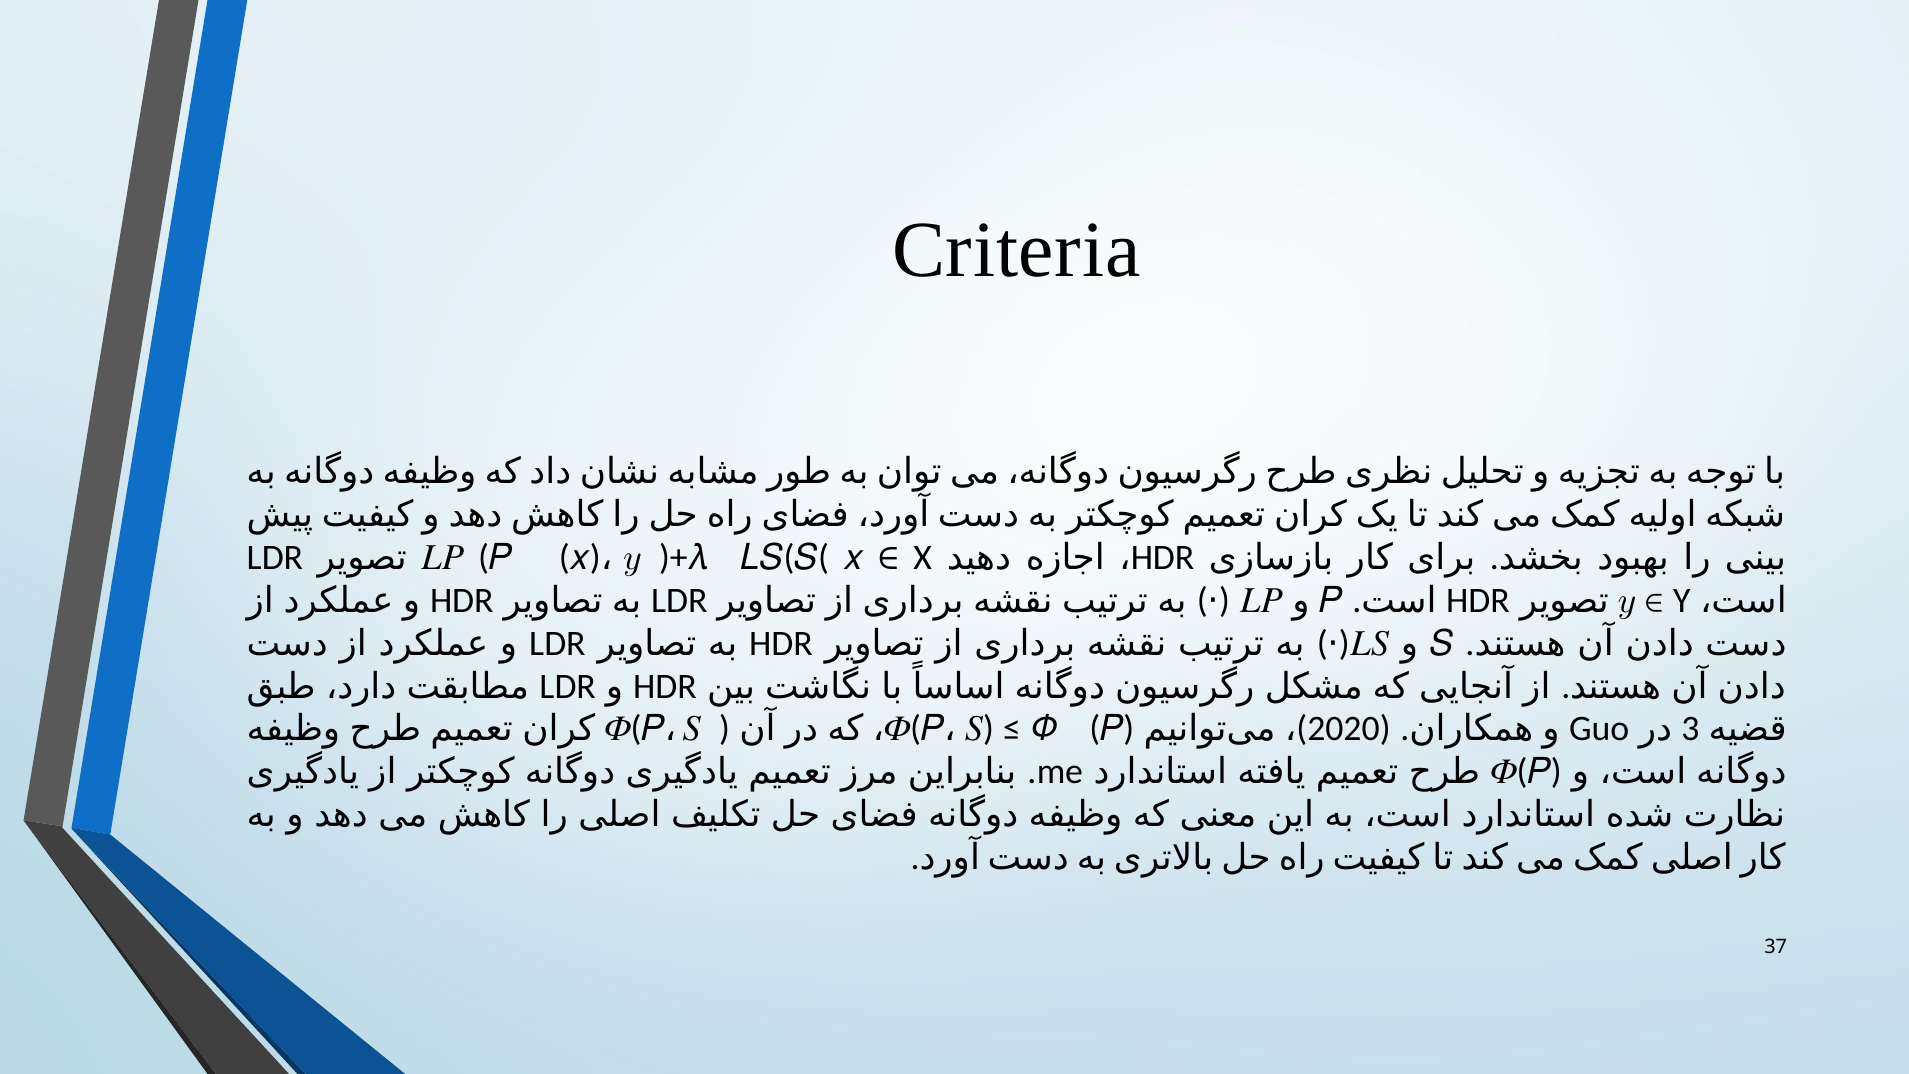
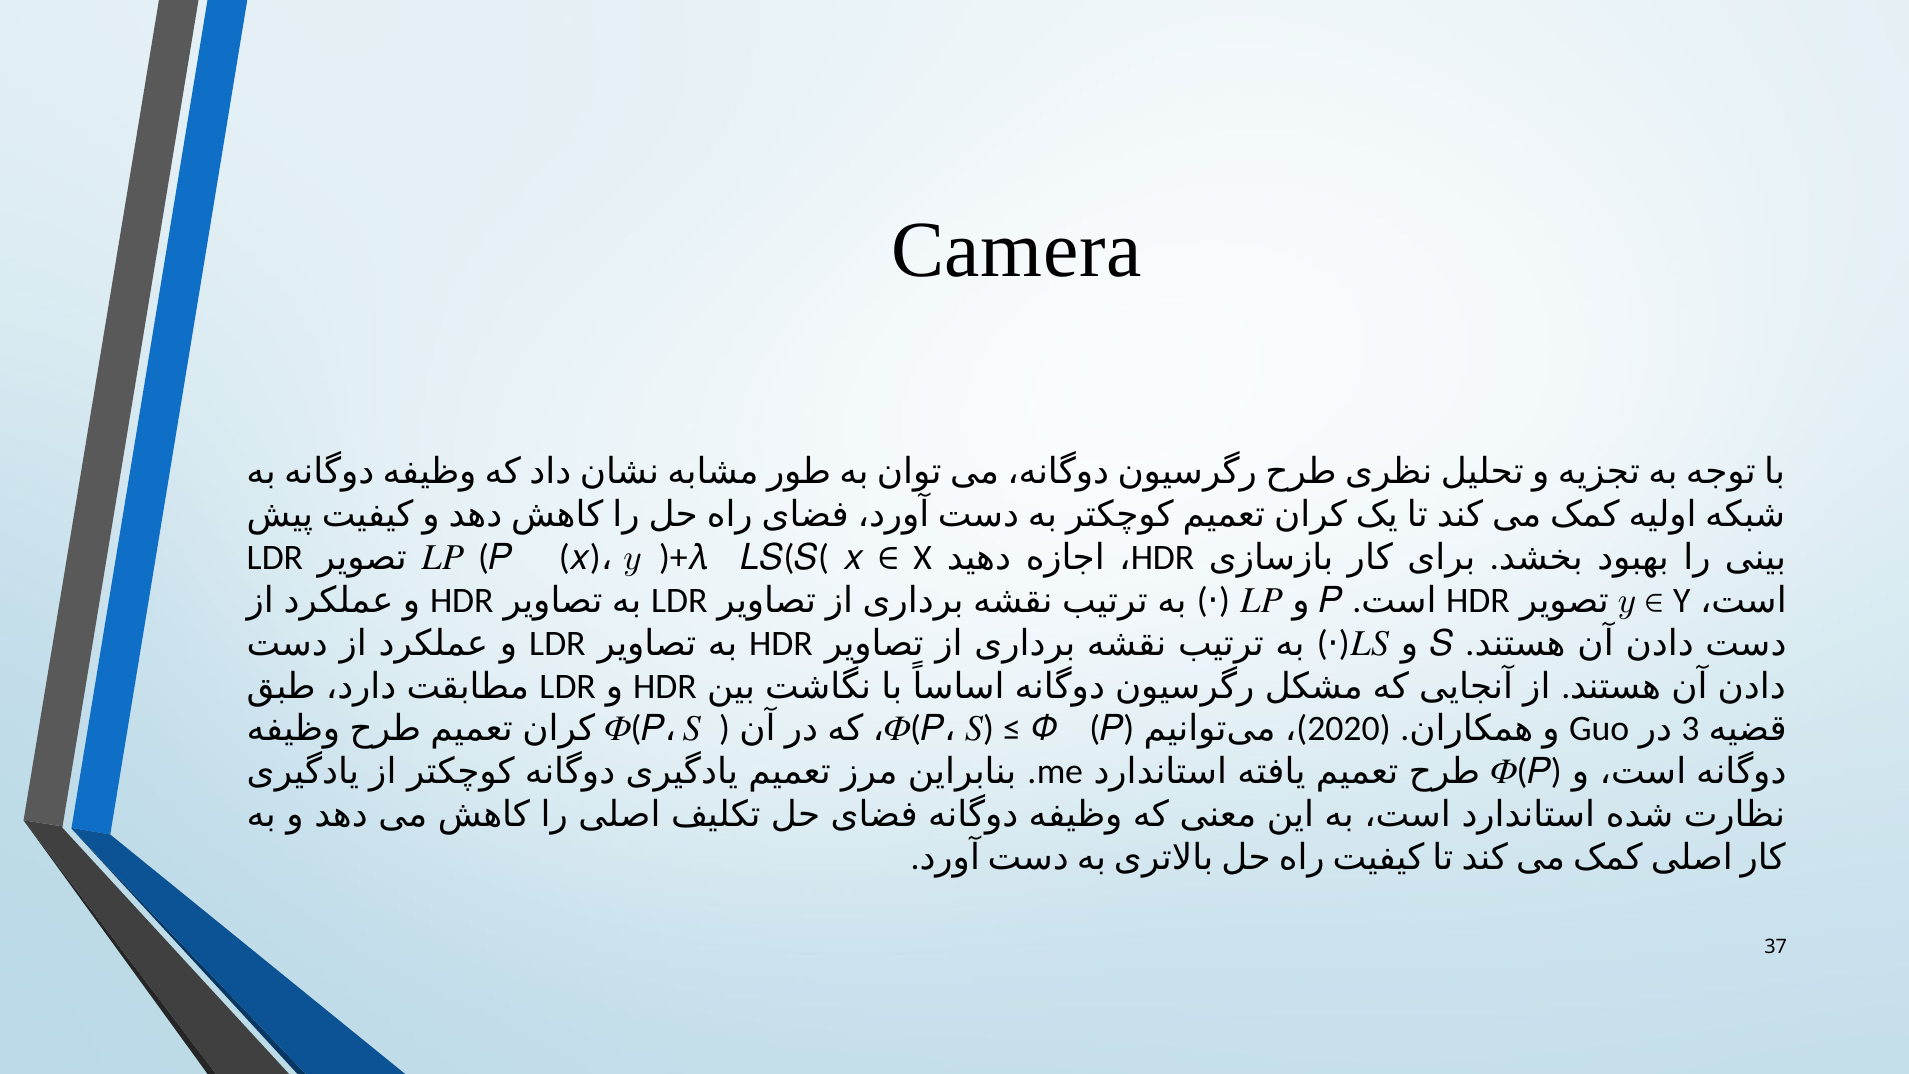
Criteria: Criteria -> Camera
